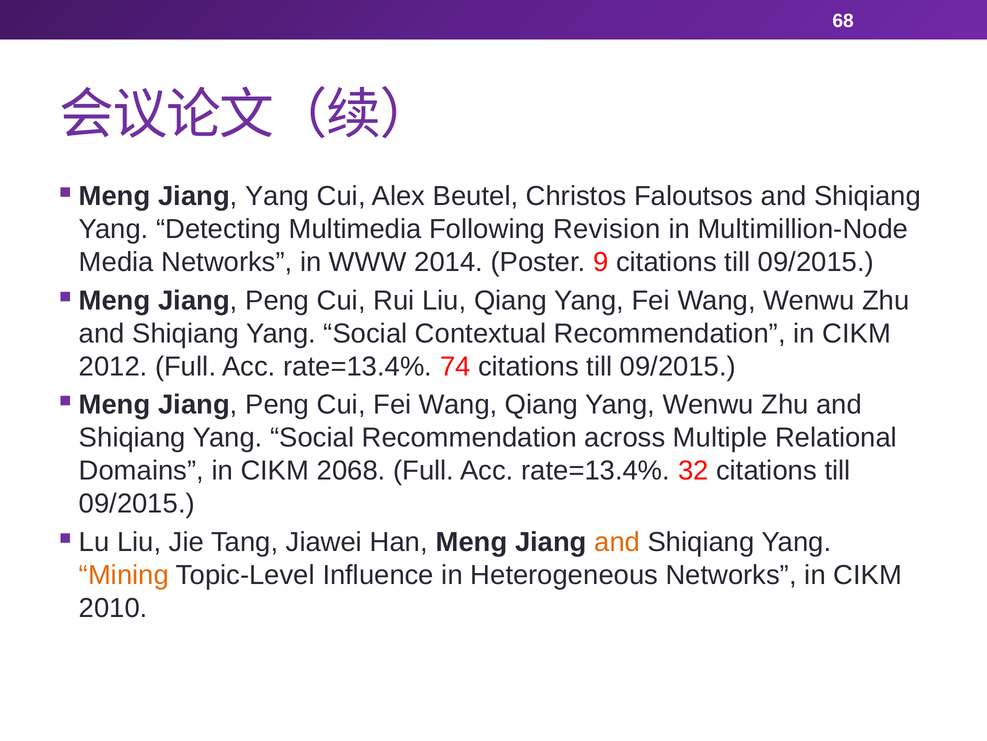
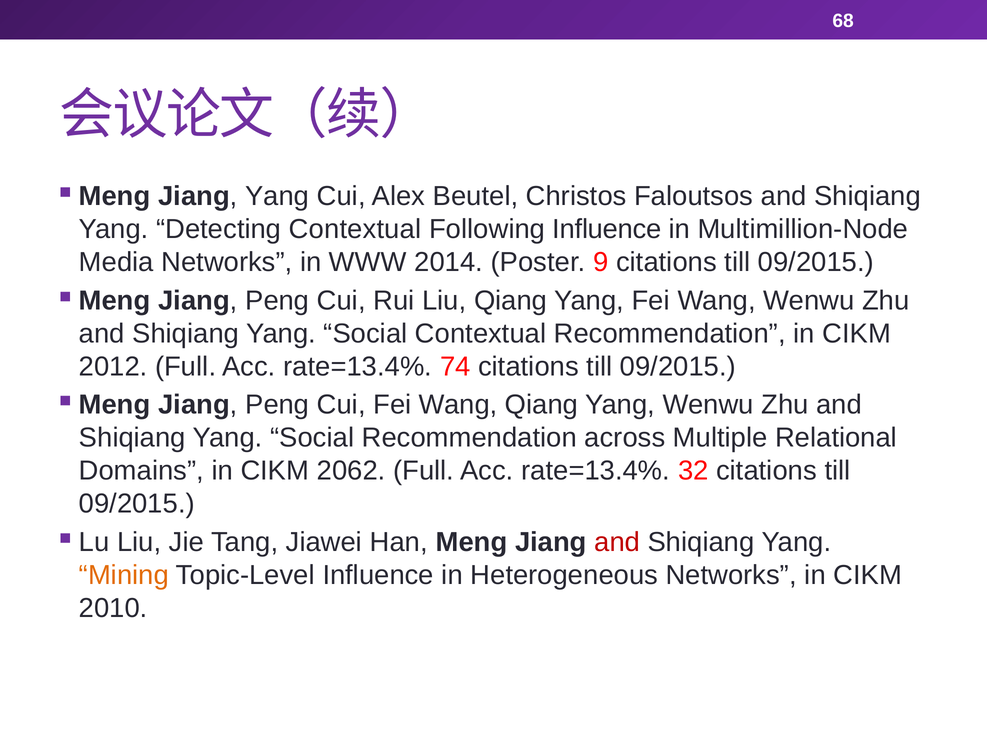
Detecting Multimedia: Multimedia -> Contextual
Following Revision: Revision -> Influence
2068: 2068 -> 2062
and at (617, 542) colour: orange -> red
